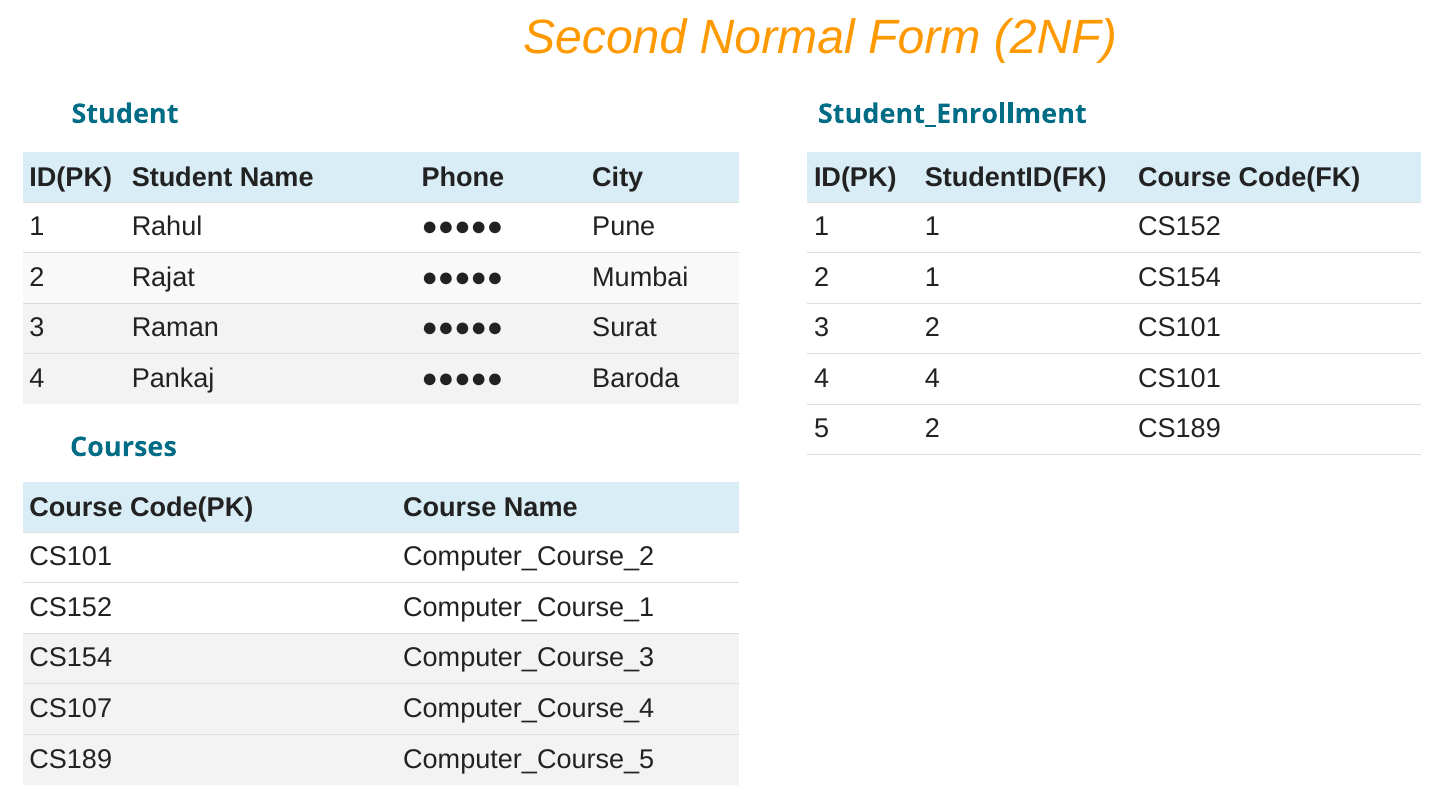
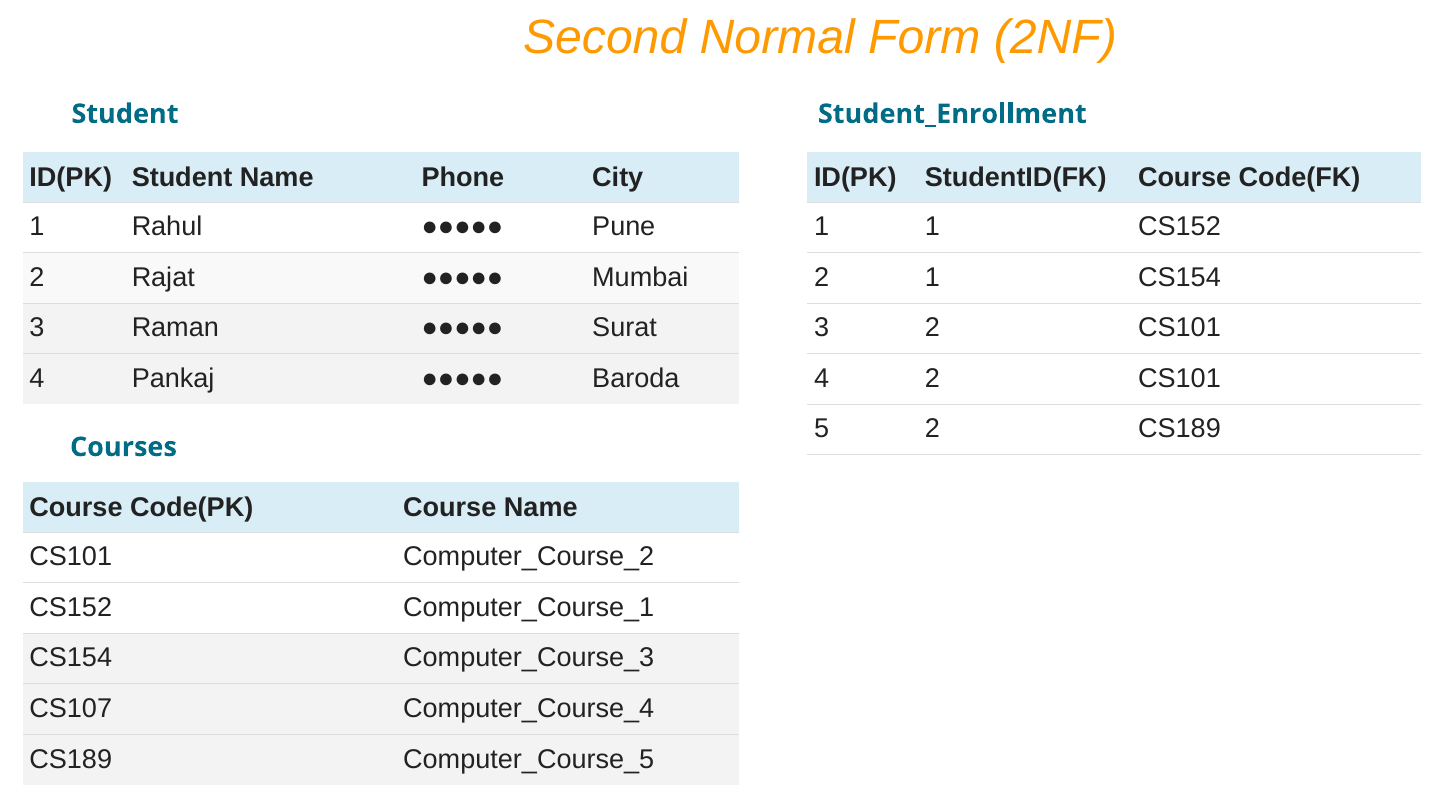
4 4: 4 -> 2
